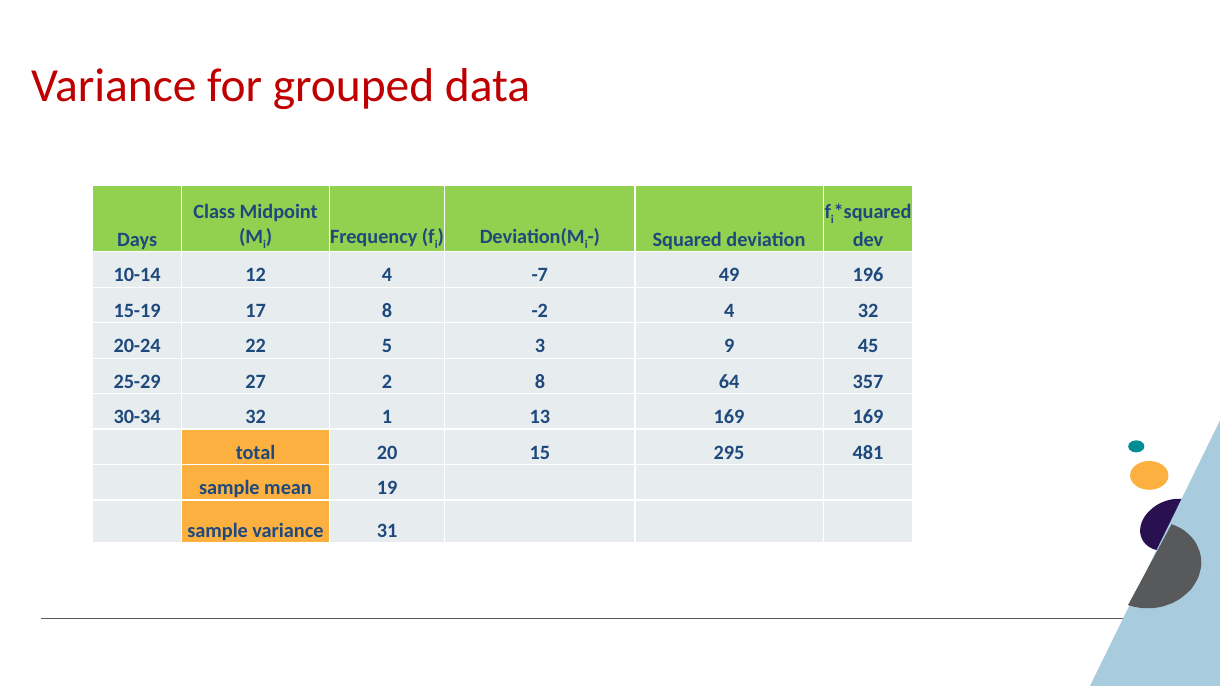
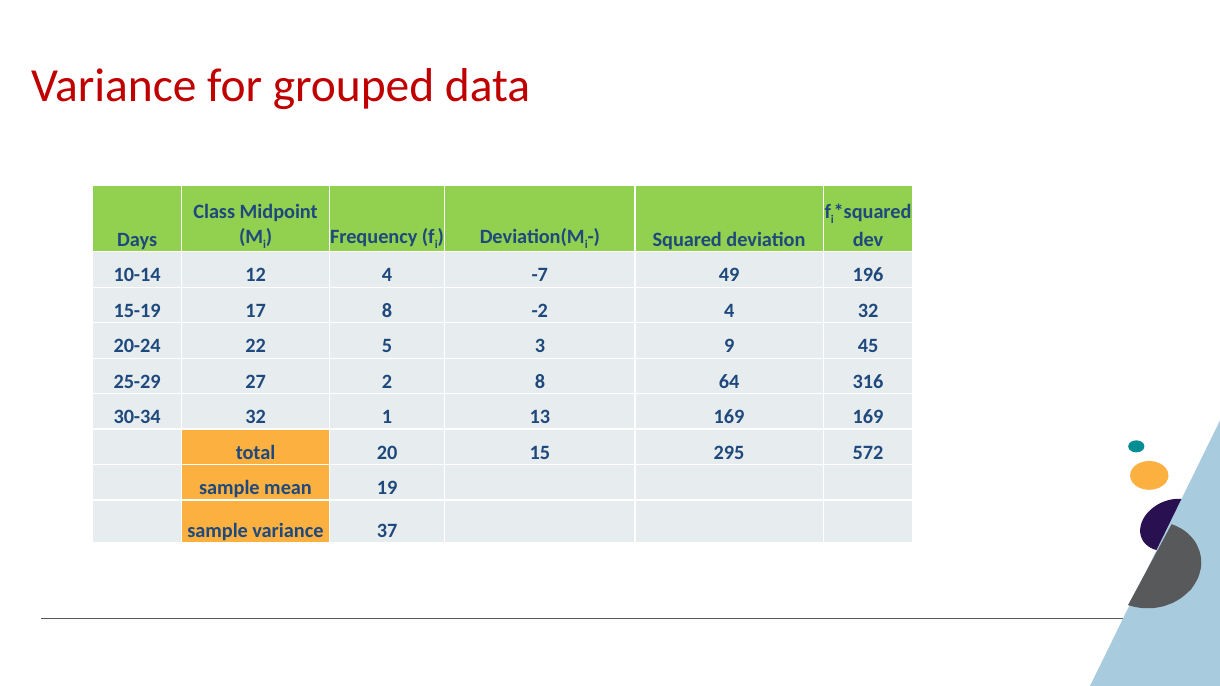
357: 357 -> 316
481: 481 -> 572
31: 31 -> 37
